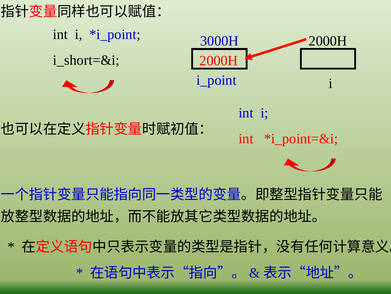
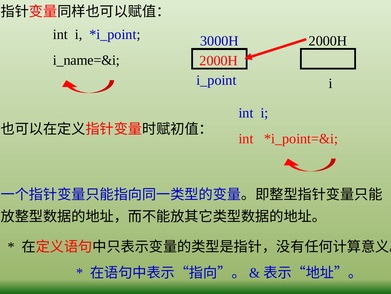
i_short=&i: i_short=&i -> i_name=&i
